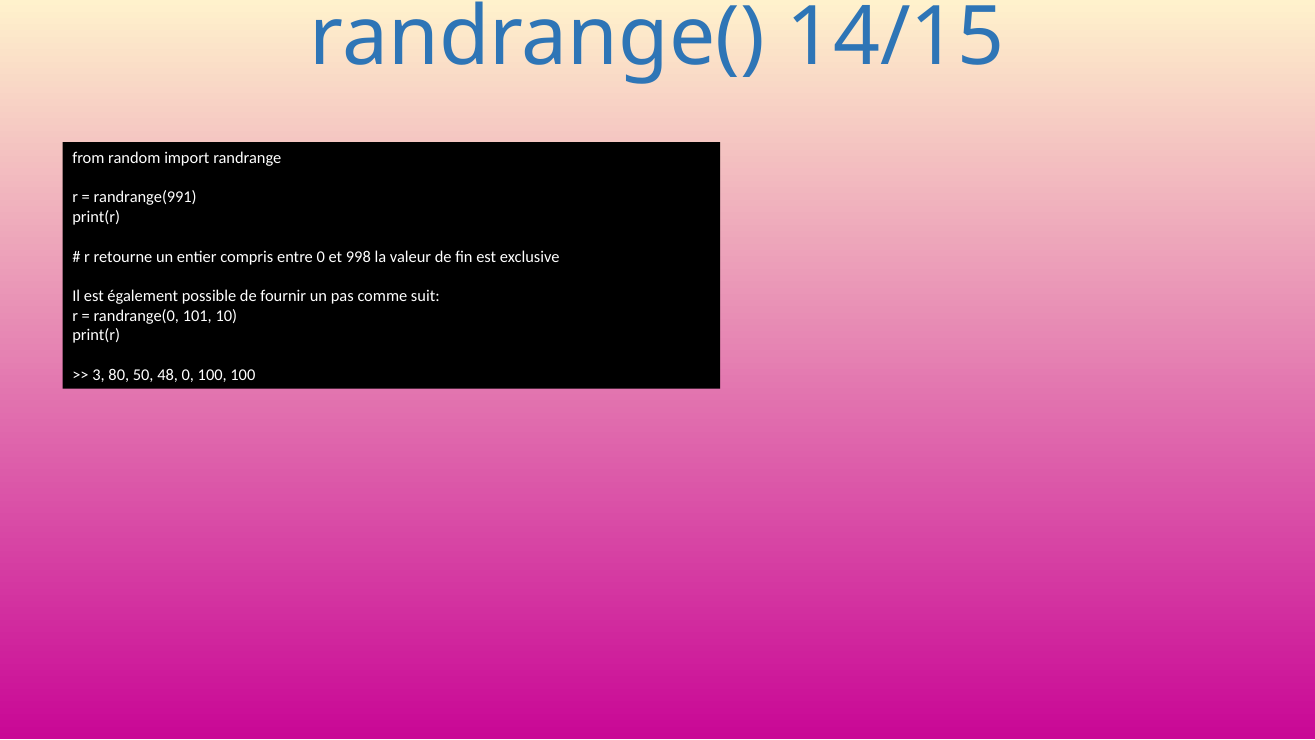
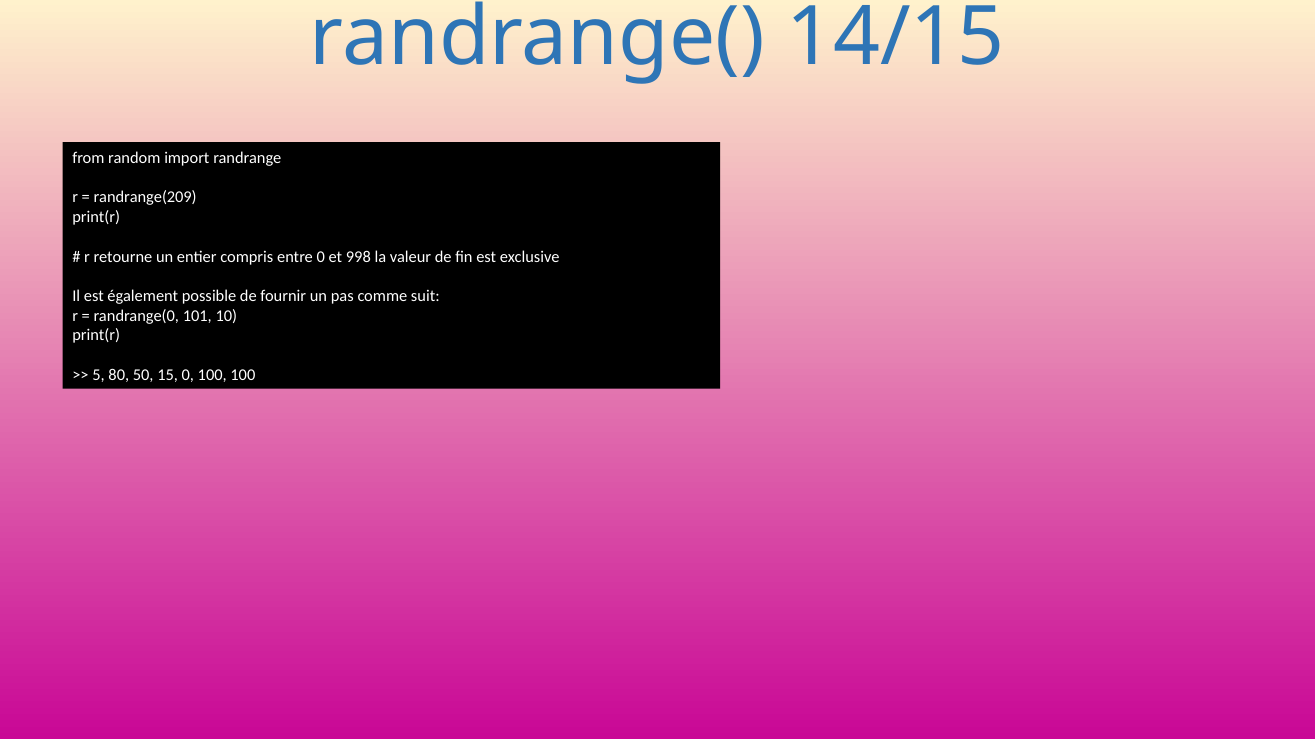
randrange(991: randrange(991 -> randrange(209
3: 3 -> 5
48: 48 -> 15
